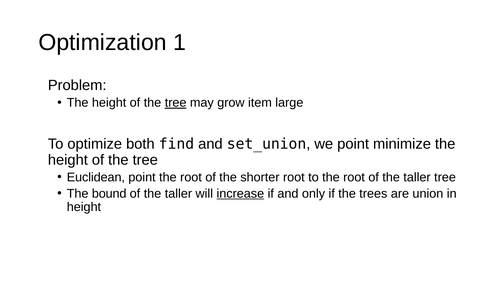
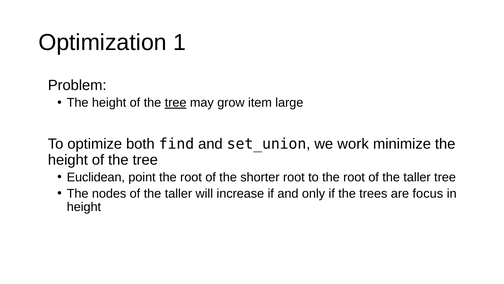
we point: point -> work
bound: bound -> nodes
increase underline: present -> none
union: union -> focus
